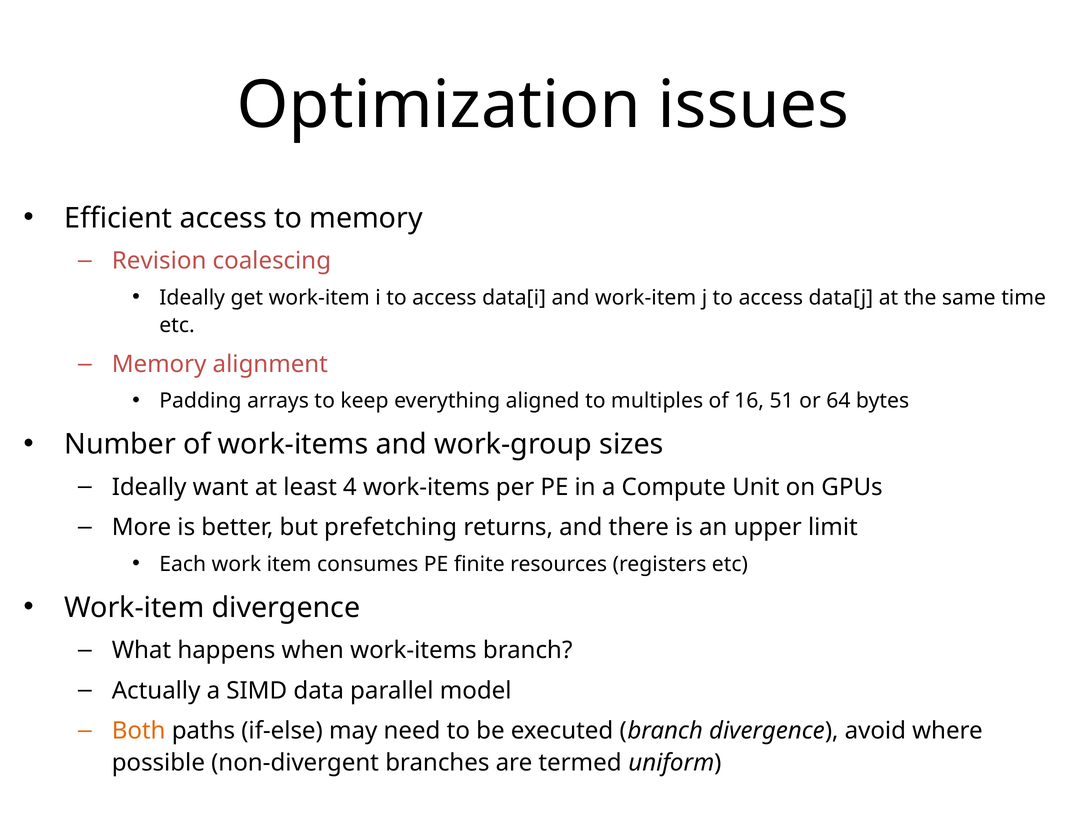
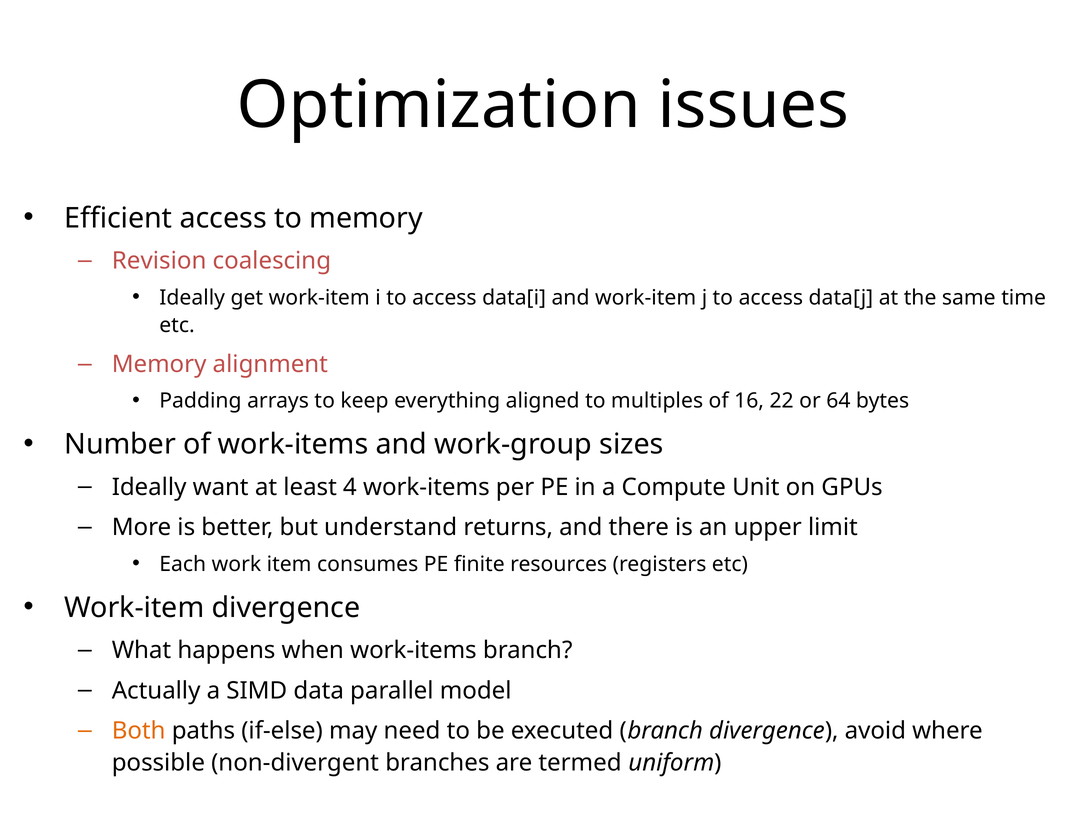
51: 51 -> 22
prefetching: prefetching -> understand
